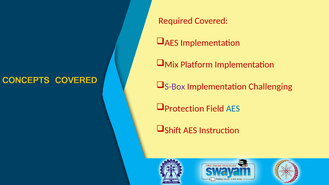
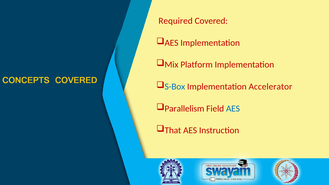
S-Box colour: purple -> blue
Challenging: Challenging -> Accelerator
Protection: Protection -> Parallelism
Shift: Shift -> That
